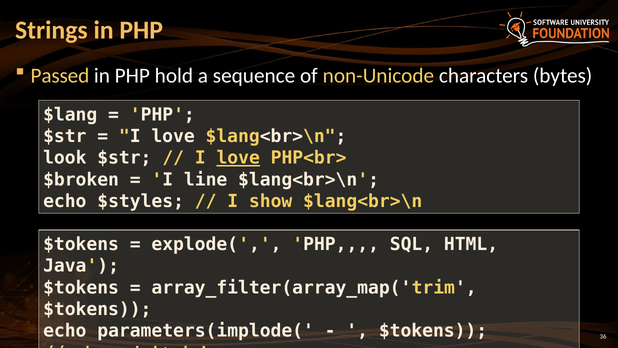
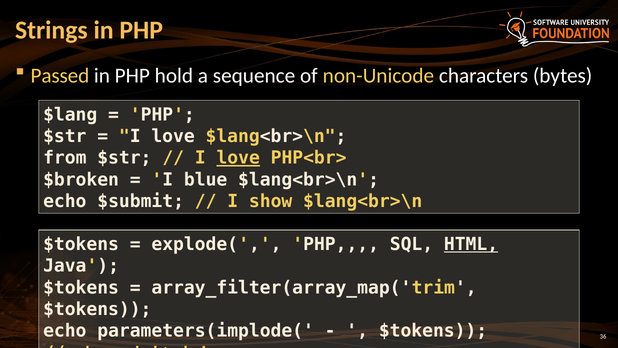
look: look -> from
line: line -> blue
$styles: $styles -> $submit
HTML at (471, 244) underline: none -> present
